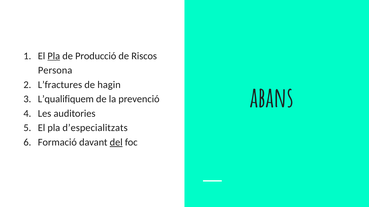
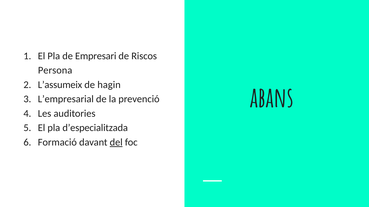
Pla at (54, 56) underline: present -> none
Producció: Producció -> Empresari
L’fractures: L’fractures -> L’assumeix
L’qualifiquem: L’qualifiquem -> L’empresarial
d’especialitzats: d’especialitzats -> d’especialitzada
